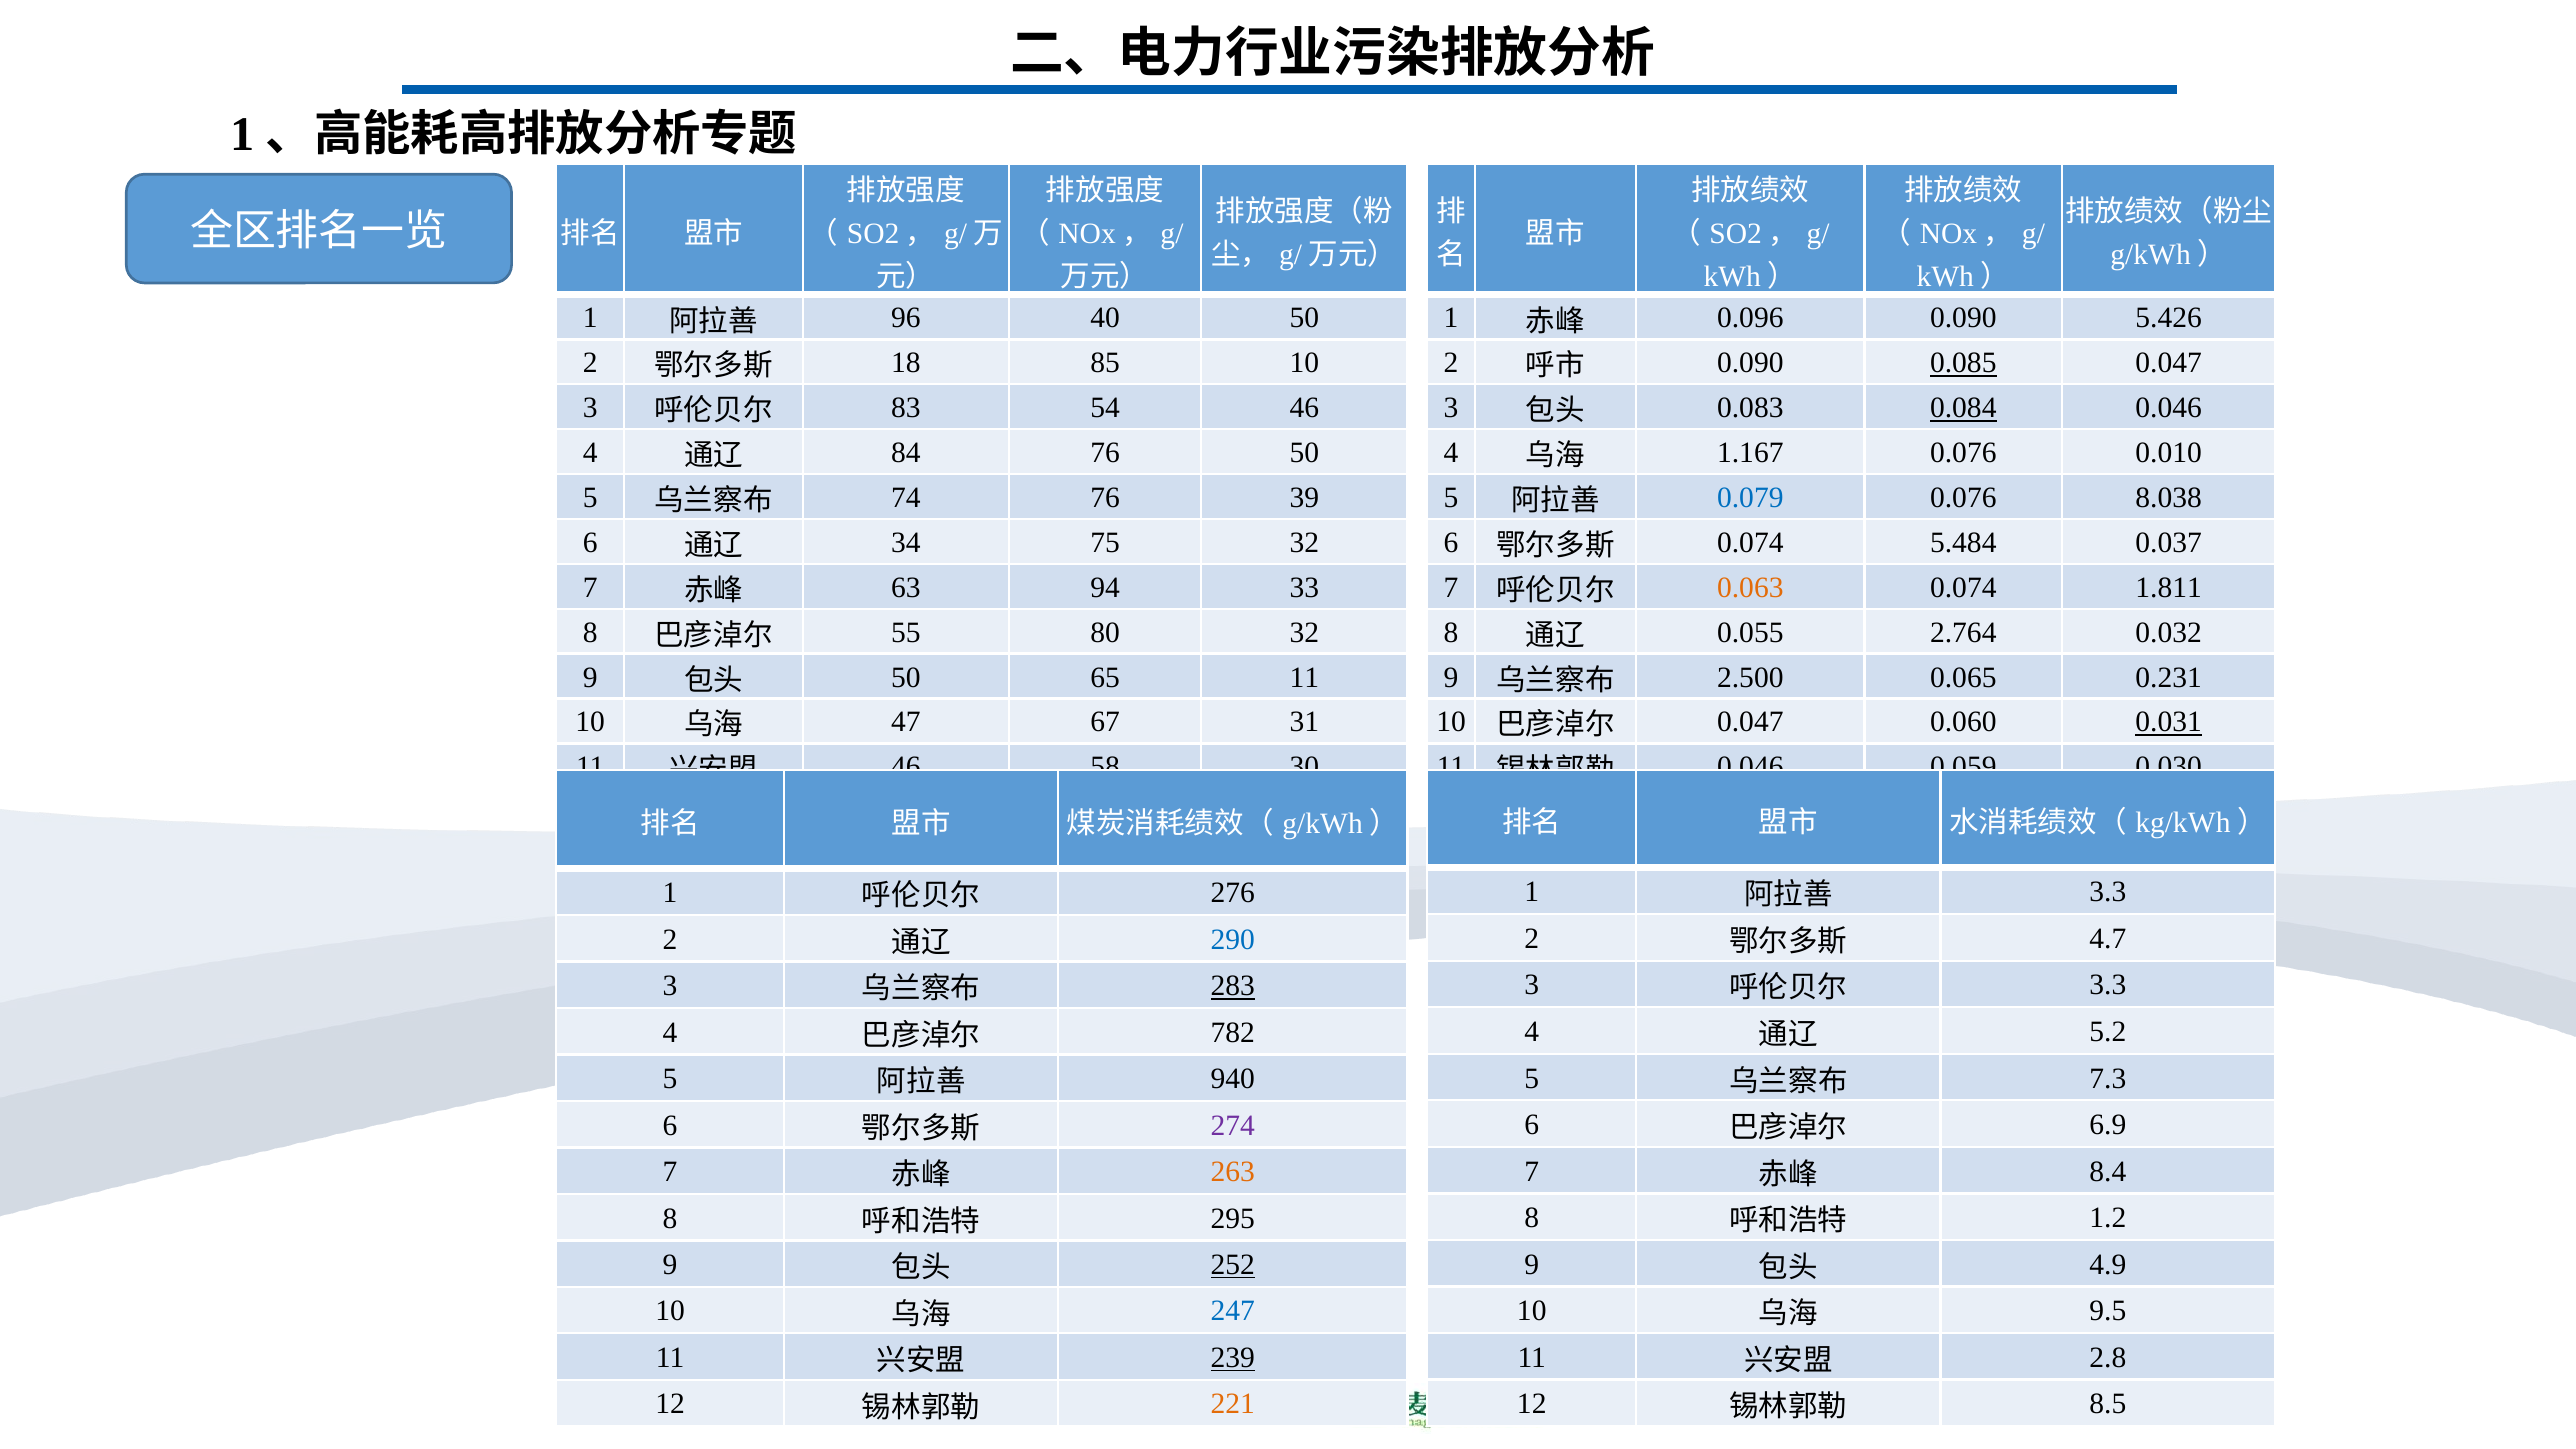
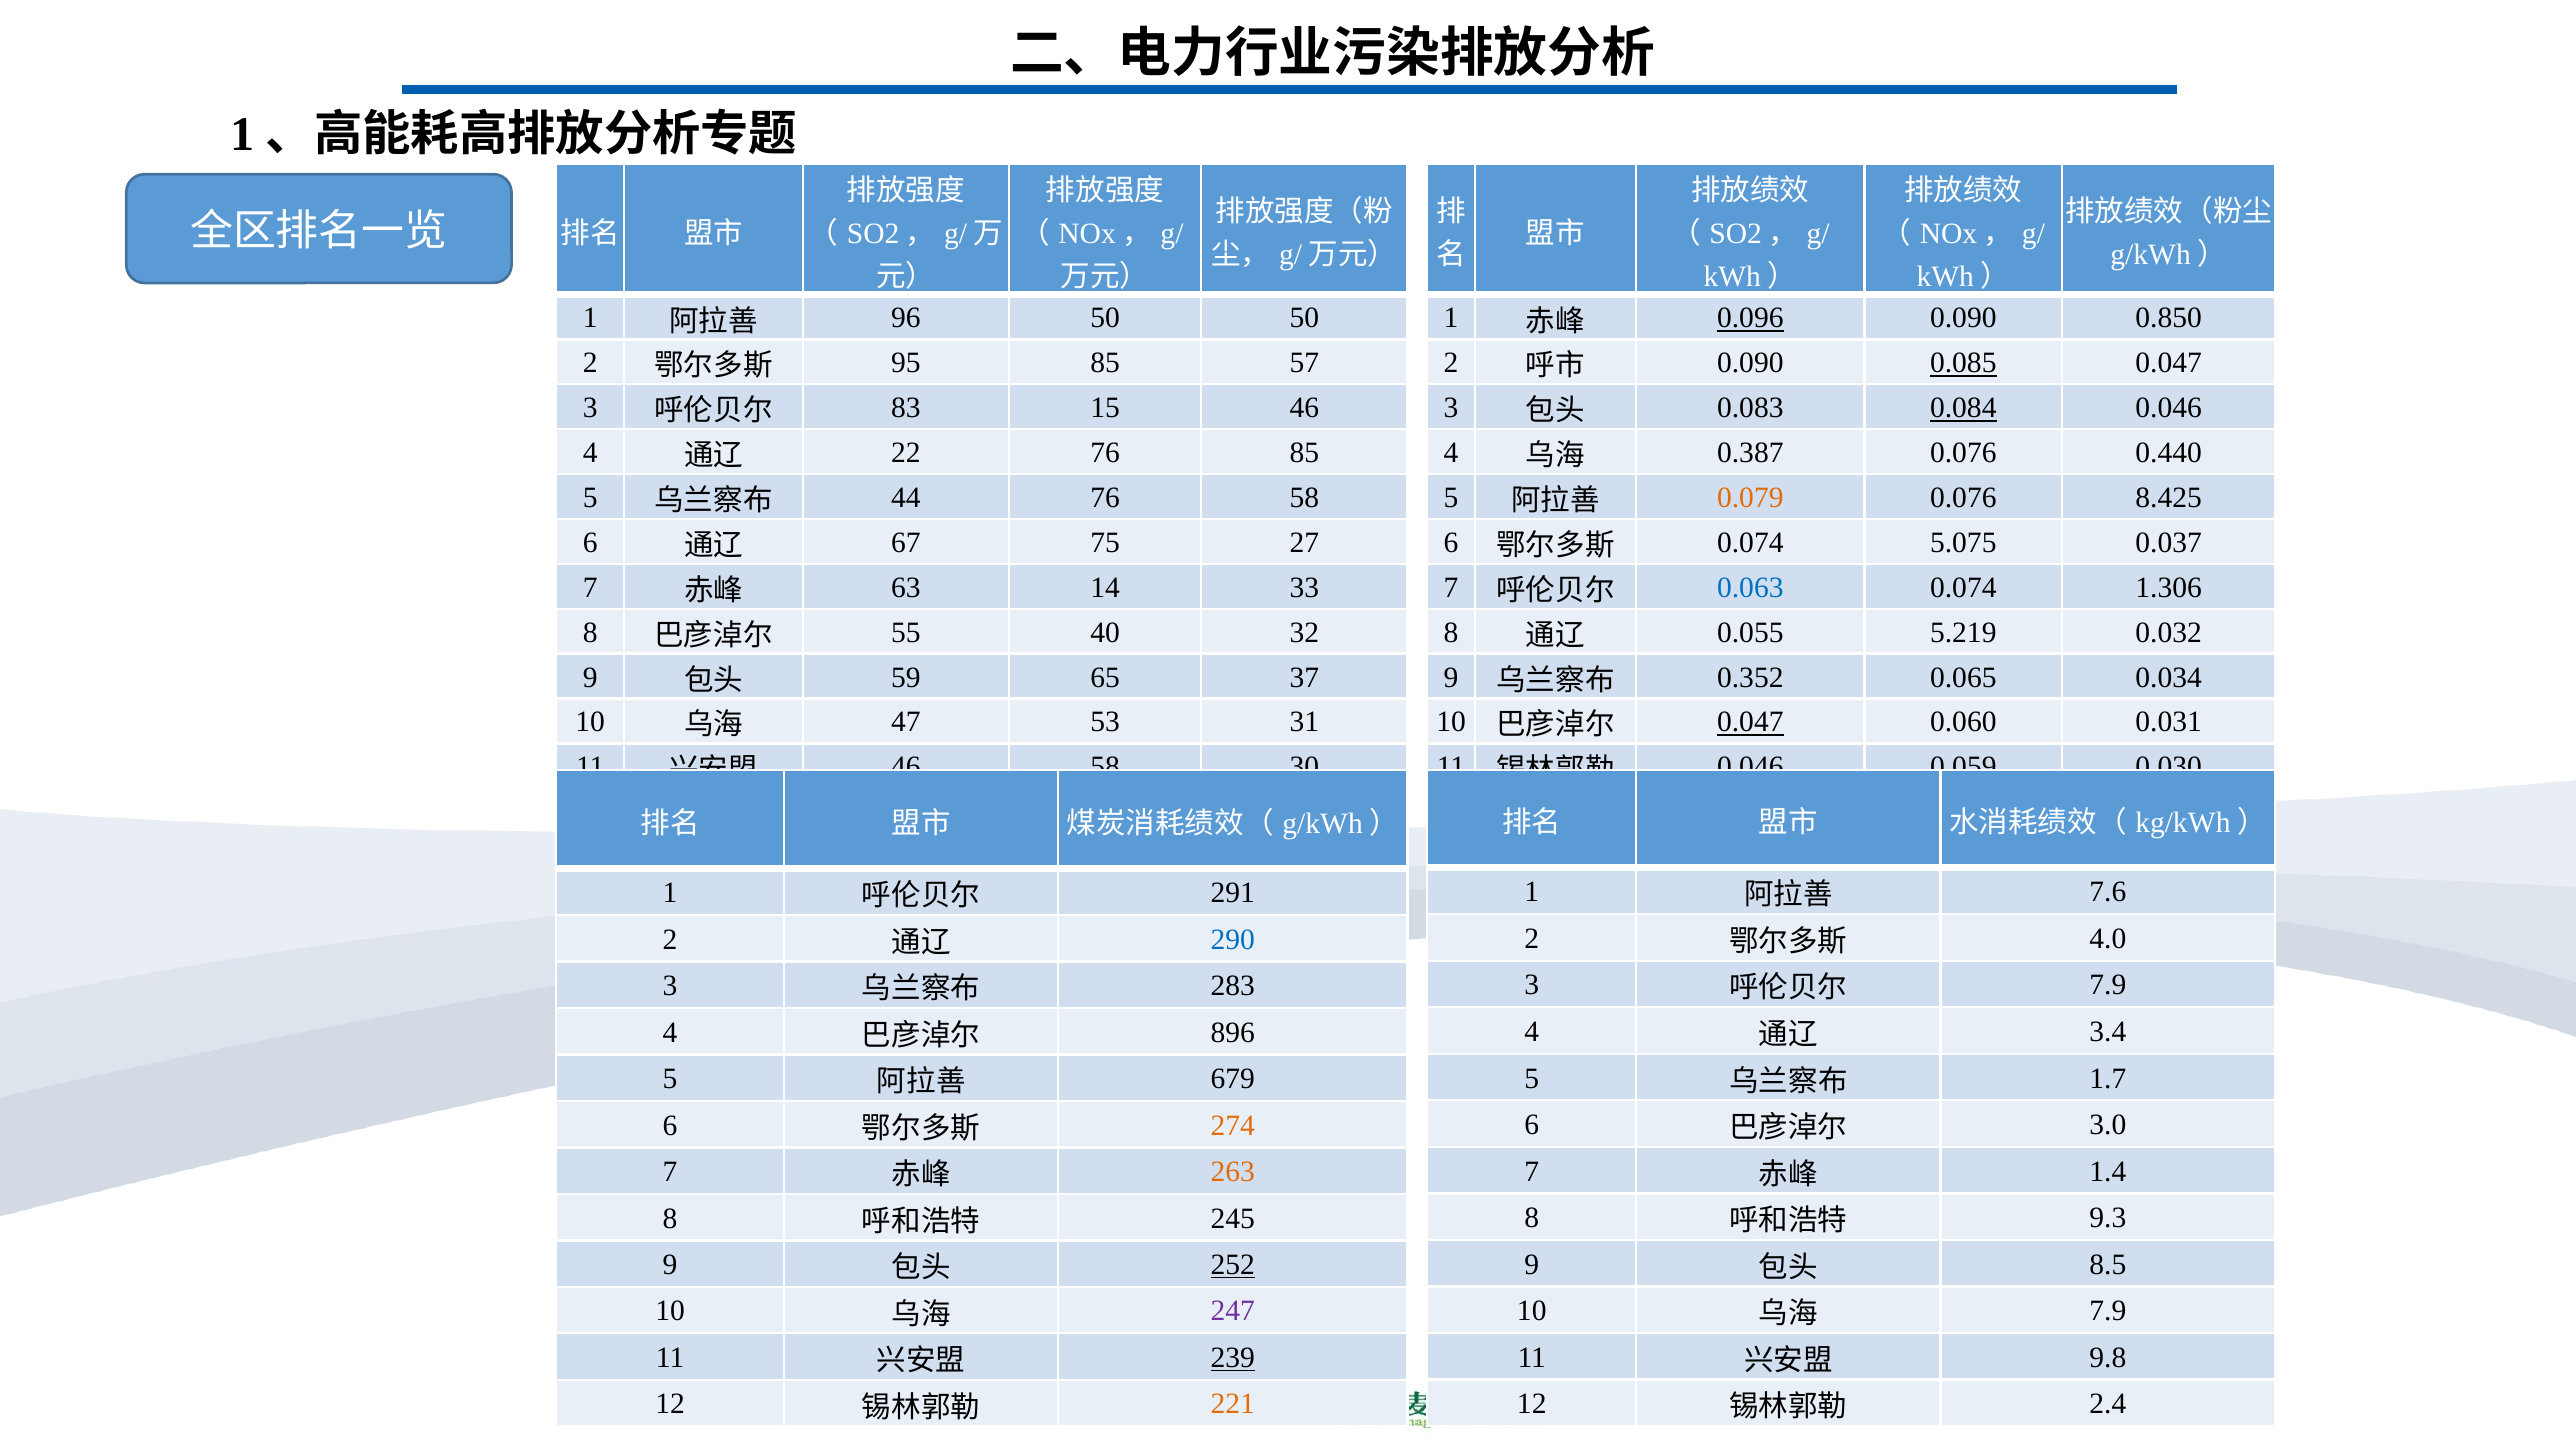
96 40: 40 -> 50
0.096 underline: none -> present
5.426: 5.426 -> 0.850
18: 18 -> 95
85 10: 10 -> 57
54: 54 -> 15
84: 84 -> 22
76 50: 50 -> 85
1.167: 1.167 -> 0.387
0.010: 0.010 -> 0.440
74: 74 -> 44
76 39: 39 -> 58
0.079 colour: blue -> orange
8.038: 8.038 -> 8.425
34: 34 -> 67
75 32: 32 -> 27
5.484: 5.484 -> 5.075
94: 94 -> 14
0.063 colour: orange -> blue
1.811: 1.811 -> 1.306
80: 80 -> 40
2.764: 2.764 -> 5.219
50 at (906, 677): 50 -> 59
65 11: 11 -> 37
2.500: 2.500 -> 0.352
0.231: 0.231 -> 0.034
67: 67 -> 53
0.047 at (1750, 722) underline: none -> present
0.031 underline: present -> none
3.3 at (2108, 892): 3.3 -> 7.6
276: 276 -> 291
4.7: 4.7 -> 4.0
3.3 at (2108, 985): 3.3 -> 7.9
283 underline: present -> none
5.2: 5.2 -> 3.4
782: 782 -> 896
7.3: 7.3 -> 1.7
940: 940 -> 679
6.9: 6.9 -> 3.0
274 colour: purple -> orange
8.4: 8.4 -> 1.4
1.2: 1.2 -> 9.3
295: 295 -> 245
4.9: 4.9 -> 8.5
9.5 at (2108, 1311): 9.5 -> 7.9
247 colour: blue -> purple
2.8: 2.8 -> 9.8
8.5: 8.5 -> 2.4
